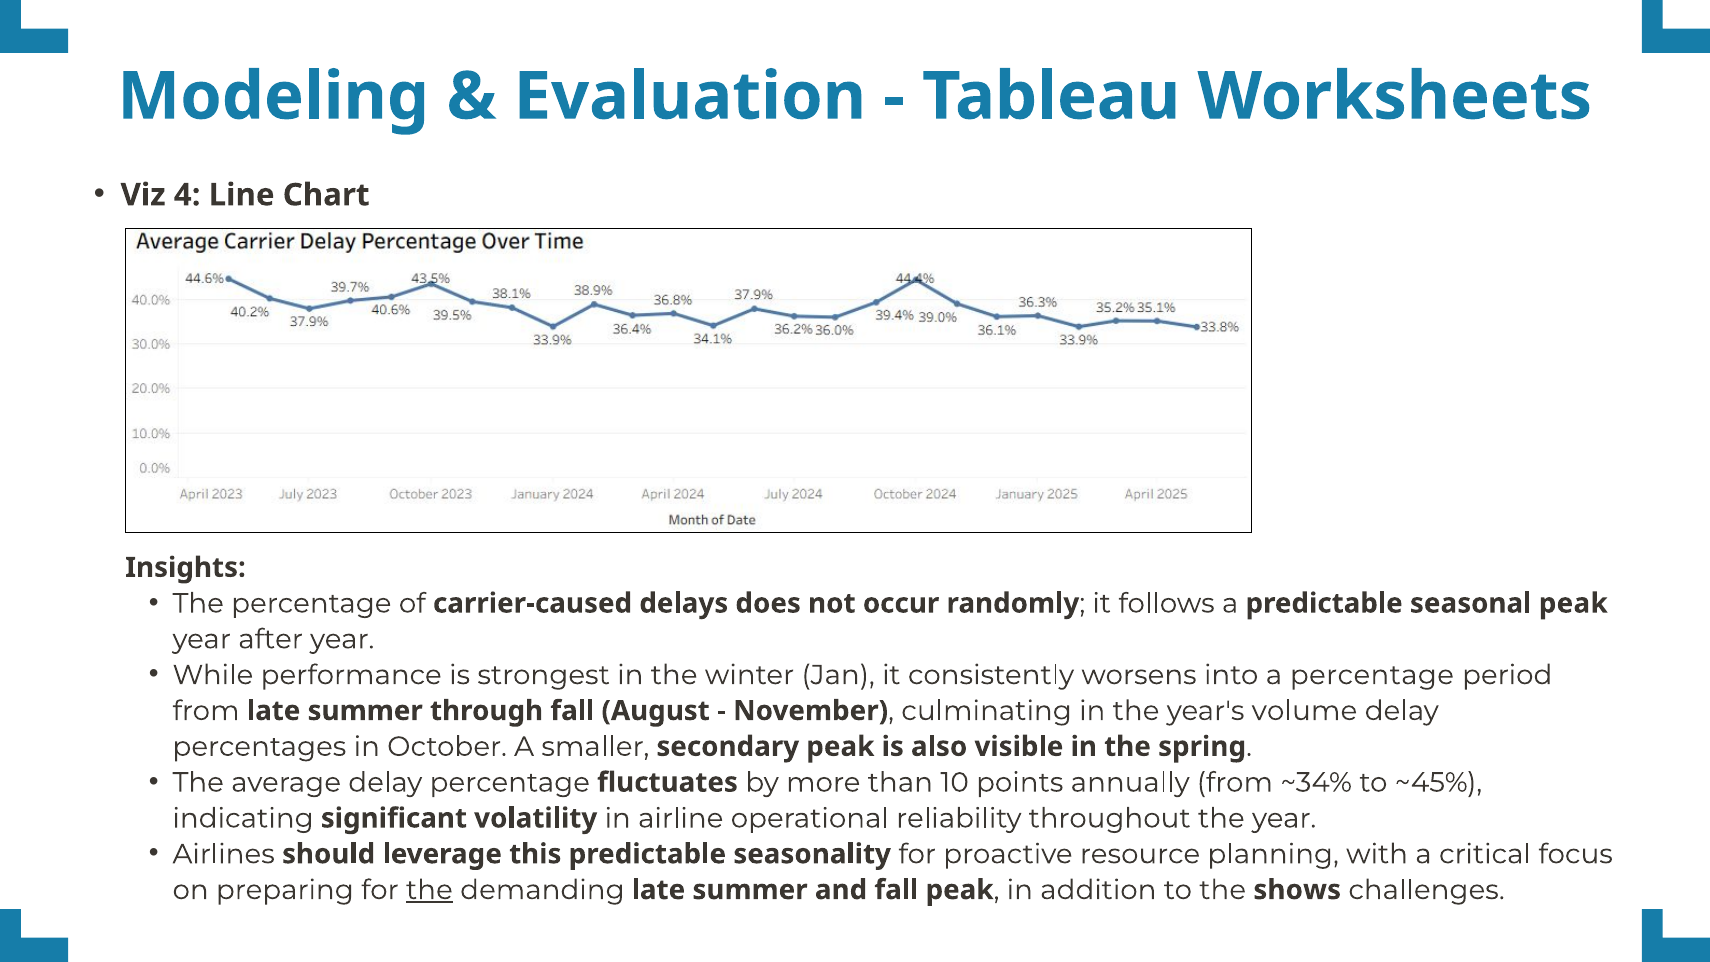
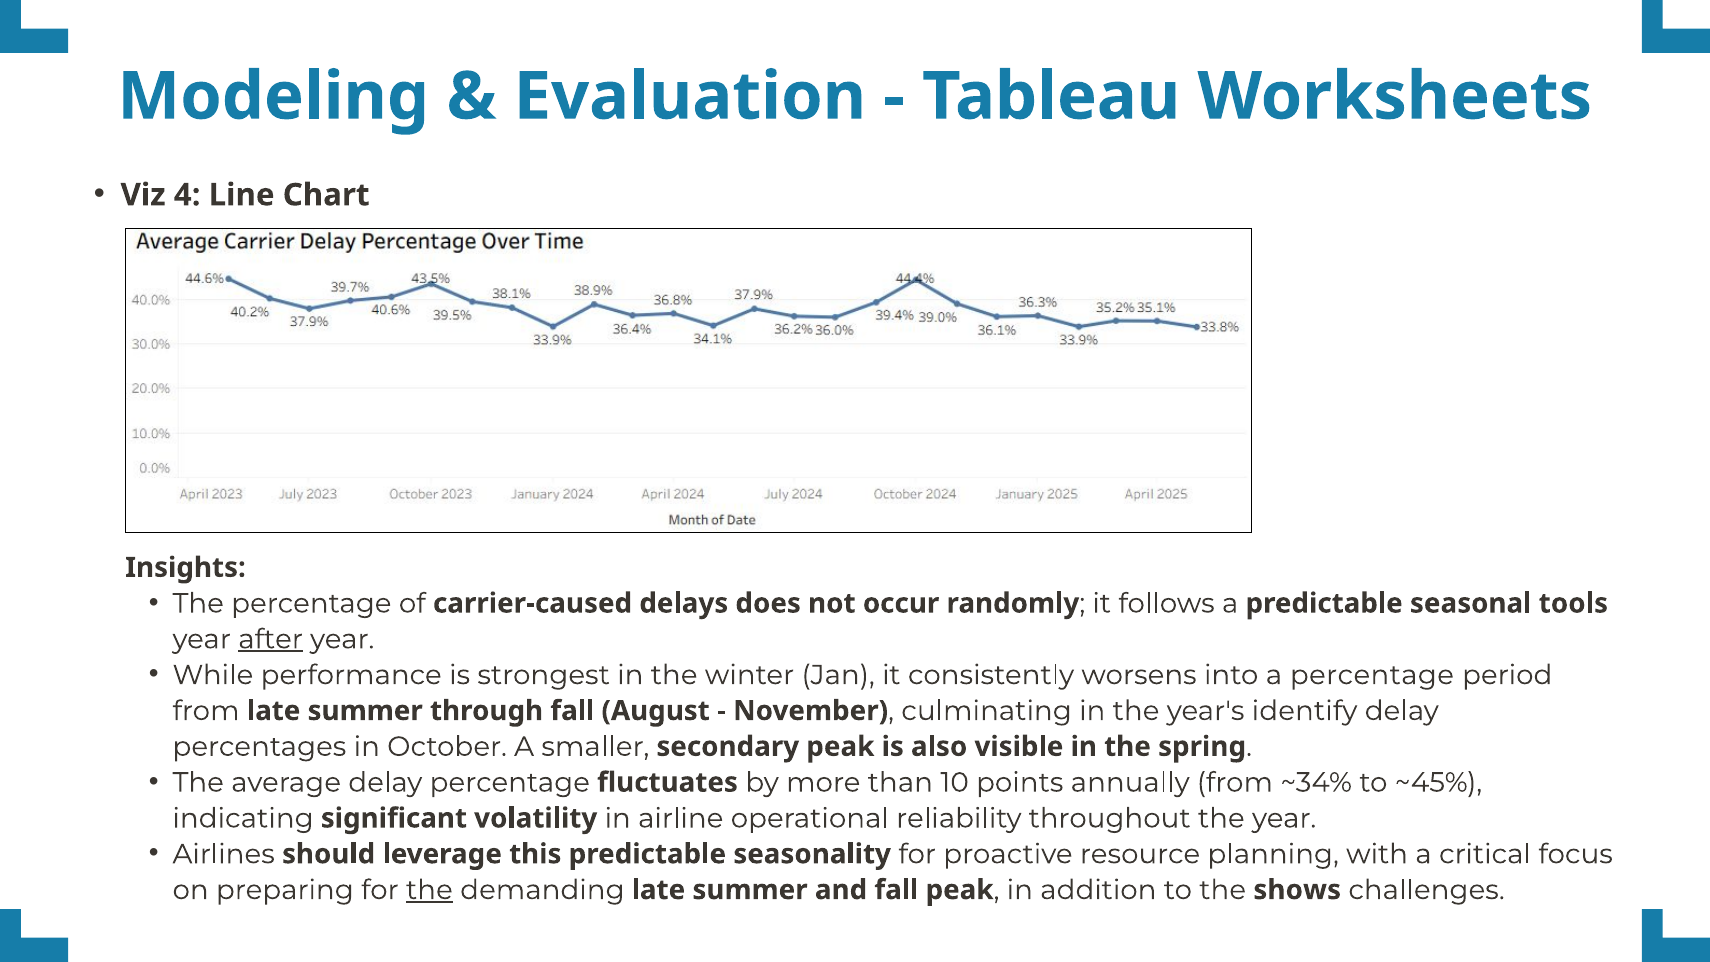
seasonal peak: peak -> tools
after underline: none -> present
volume: volume -> identify
